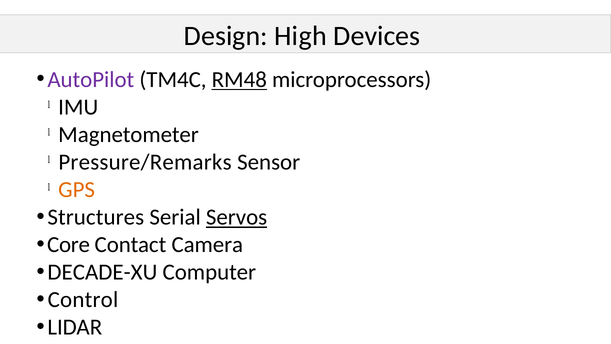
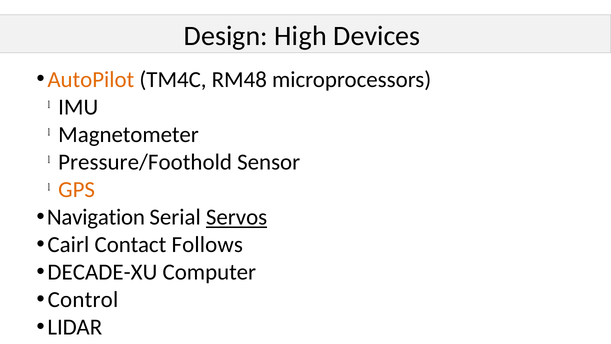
AutoPilot colour: purple -> orange
RM48 underline: present -> none
Pressure/Remarks: Pressure/Remarks -> Pressure/Foothold
Structures: Structures -> Navigation
Core: Core -> Cairl
Camera: Camera -> Follows
